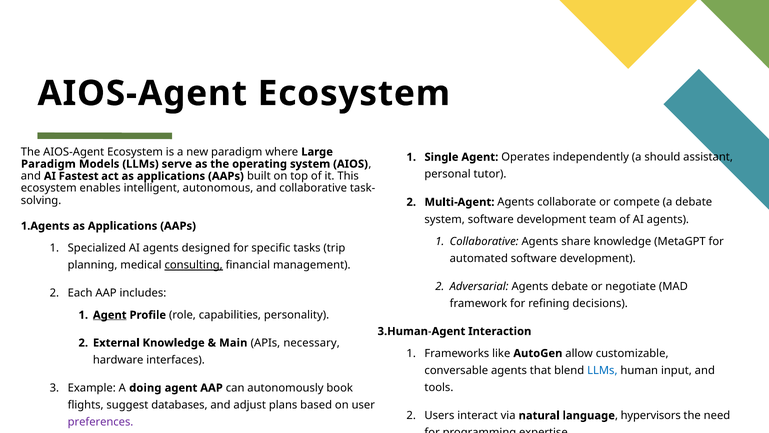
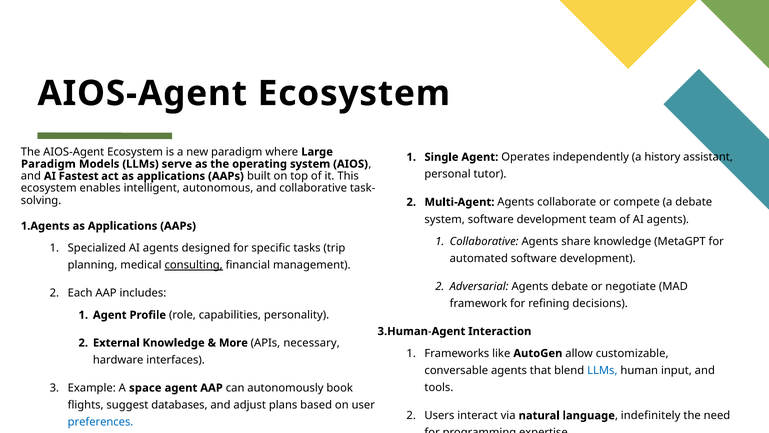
should: should -> history
Agent at (110, 315) underline: present -> none
Main: Main -> More
doing: doing -> space
hypervisors: hypervisors -> indefinitely
preferences colour: purple -> blue
